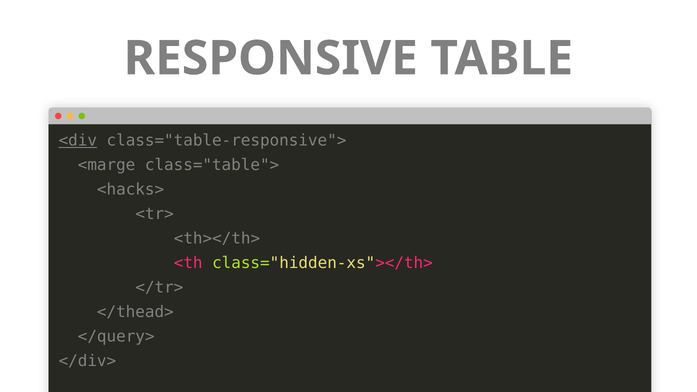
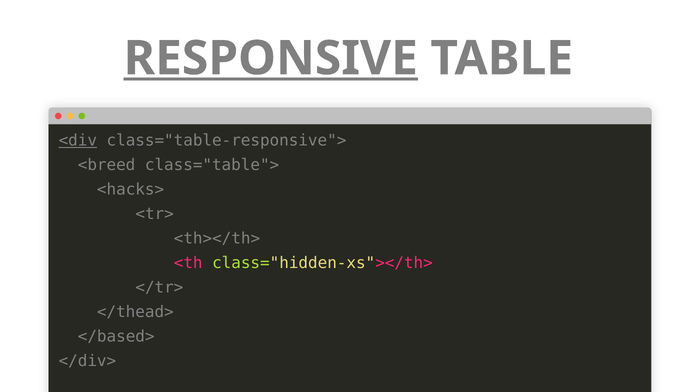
RESPONSIVE underline: none -> present
<marge: <marge -> <breed
</query>: </query> -> </based>
